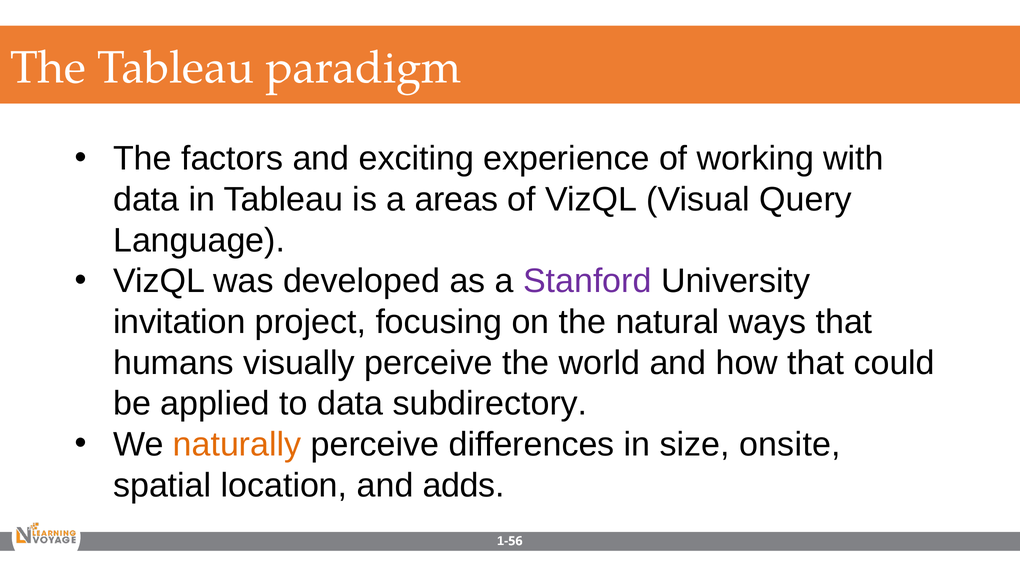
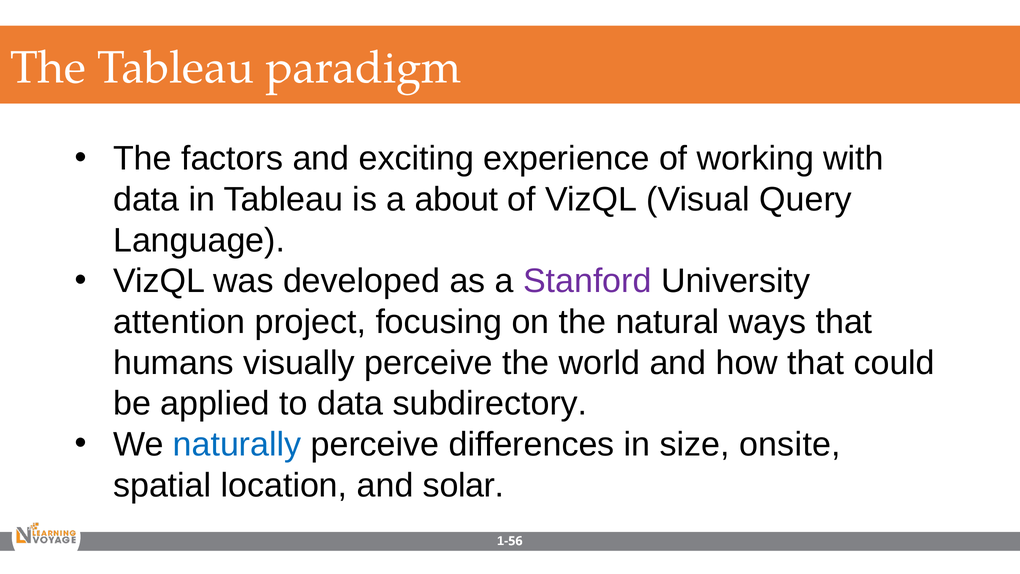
areas: areas -> about
invitation: invitation -> attention
naturally colour: orange -> blue
adds: adds -> solar
